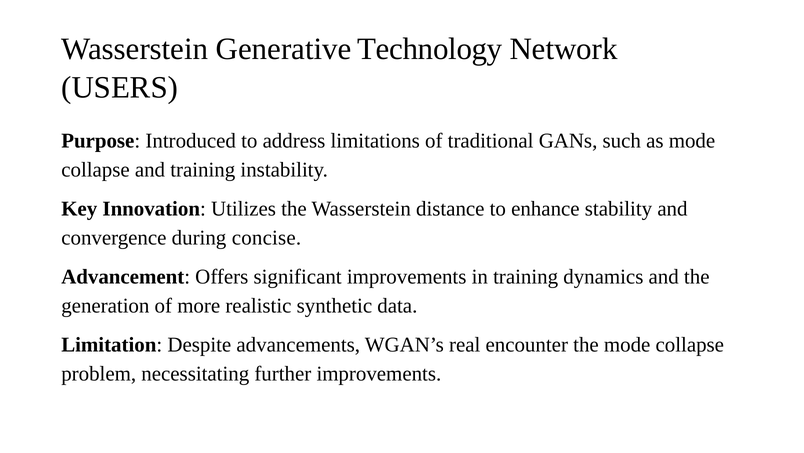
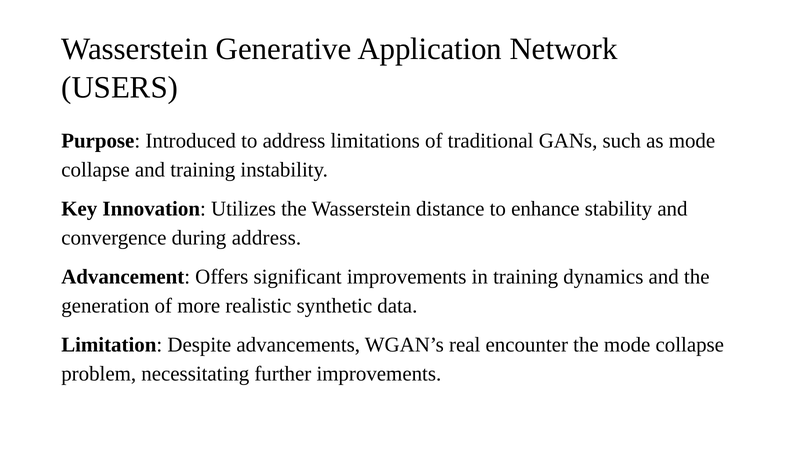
Technology: Technology -> Application
during concise: concise -> address
